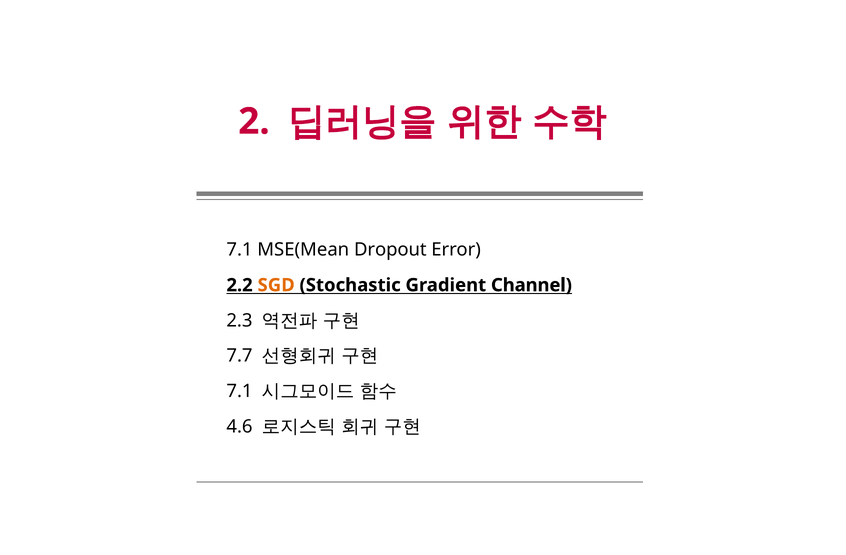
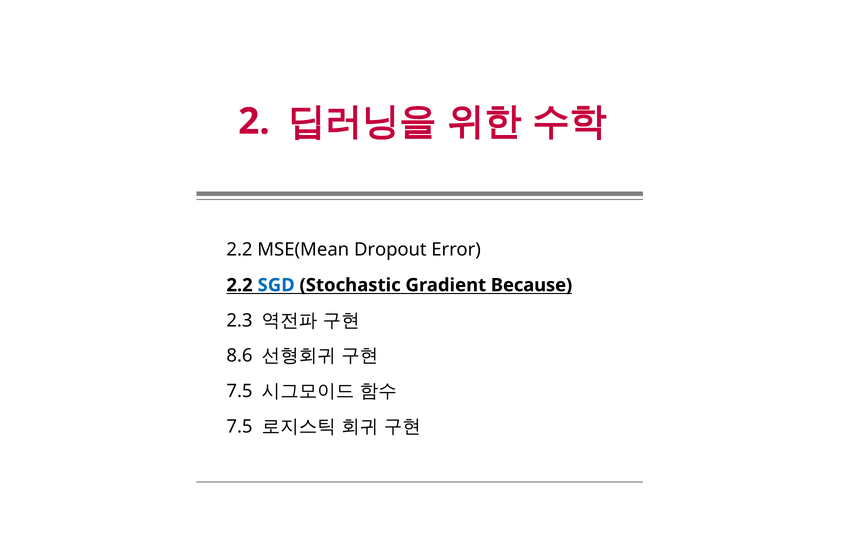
7.1 at (240, 250): 7.1 -> 2.2
SGD colour: orange -> blue
Channel: Channel -> Because
7.7: 7.7 -> 8.6
7.1 at (240, 392): 7.1 -> 7.5
4.6 at (240, 427): 4.6 -> 7.5
